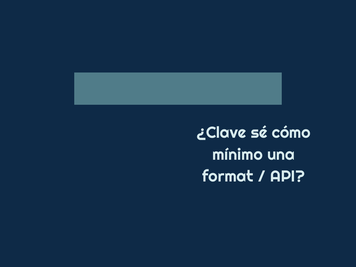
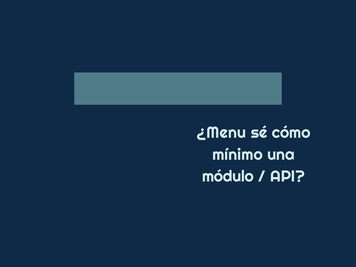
¿Clave: ¿Clave -> ¿Menu
format: format -> módulo
